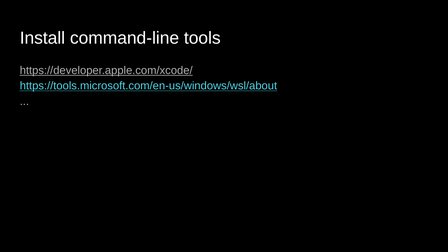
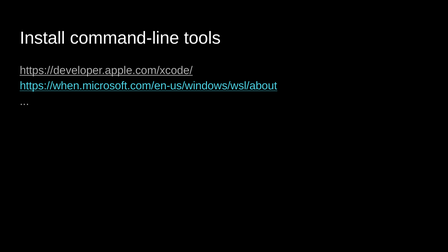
https://tools.microsoft.com/en-us/windows/wsl/about: https://tools.microsoft.com/en-us/windows/wsl/about -> https://when.microsoft.com/en-us/windows/wsl/about
